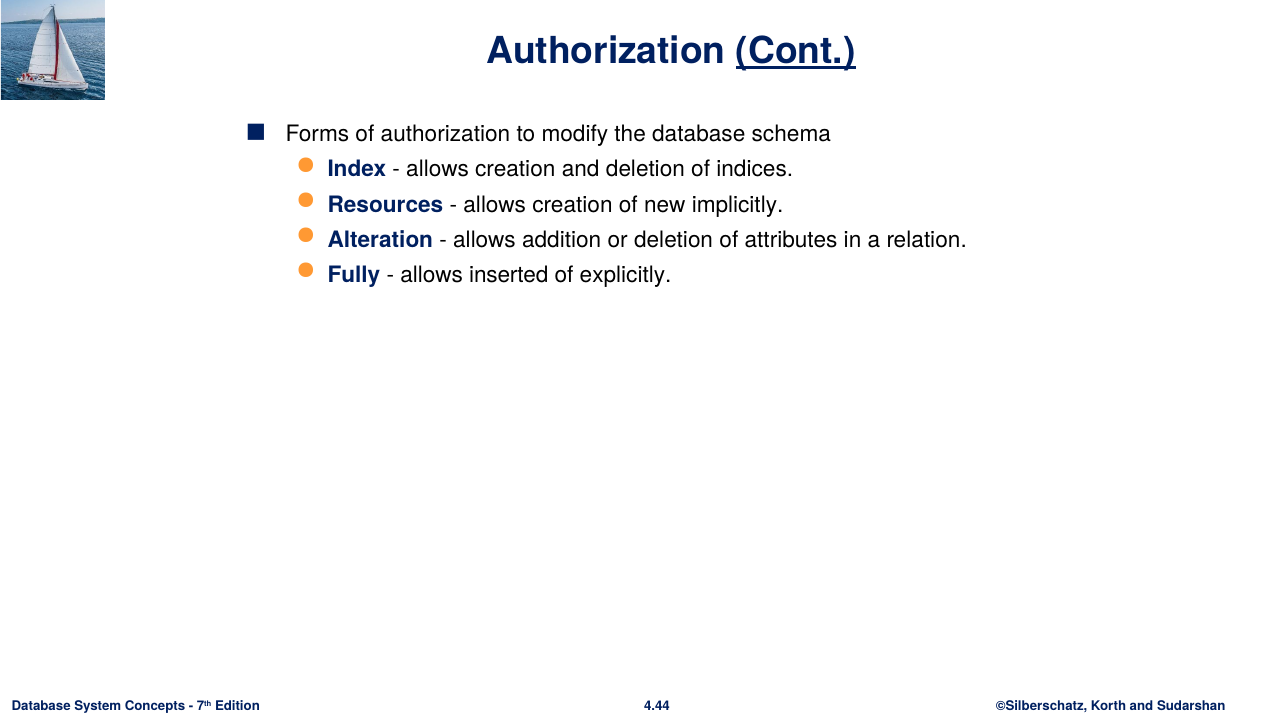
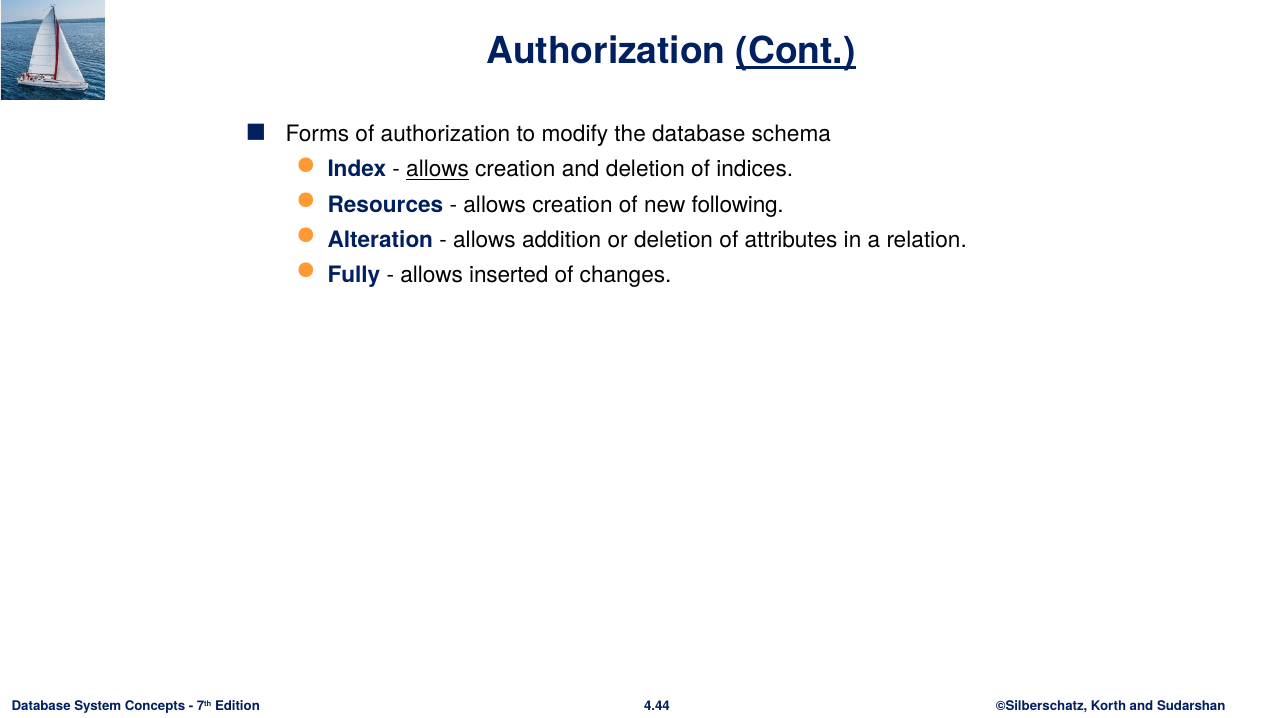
allows at (438, 170) underline: none -> present
implicitly: implicitly -> following
explicitly: explicitly -> changes
